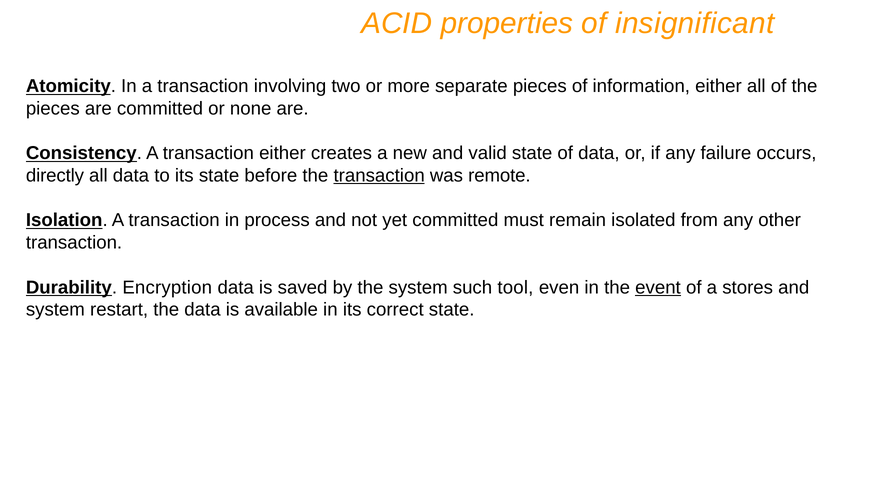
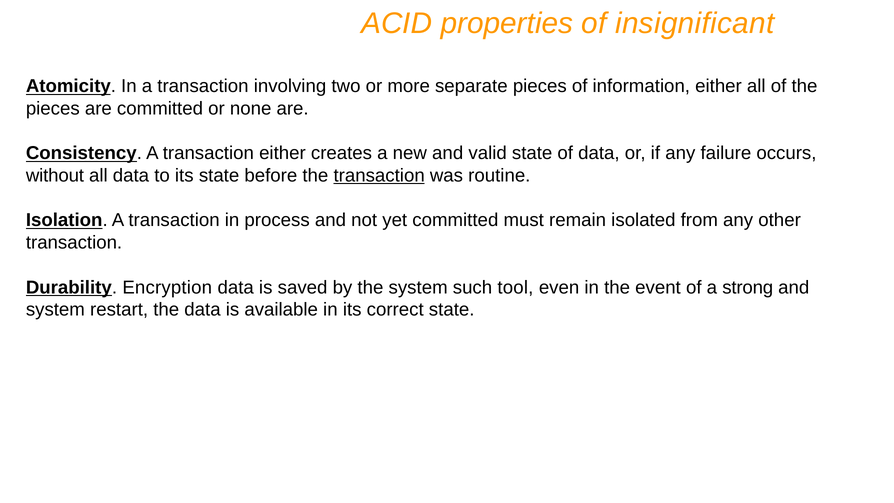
directly: directly -> without
remote: remote -> routine
event underline: present -> none
stores: stores -> strong
